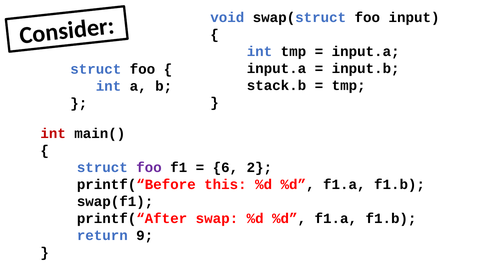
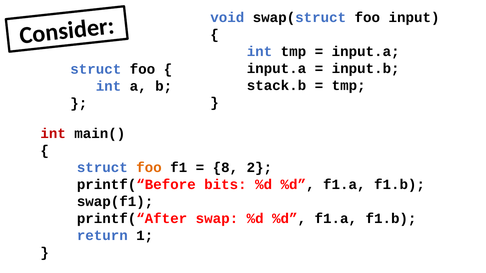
foo at (149, 168) colour: purple -> orange
6: 6 -> 8
this: this -> bits
9: 9 -> 1
